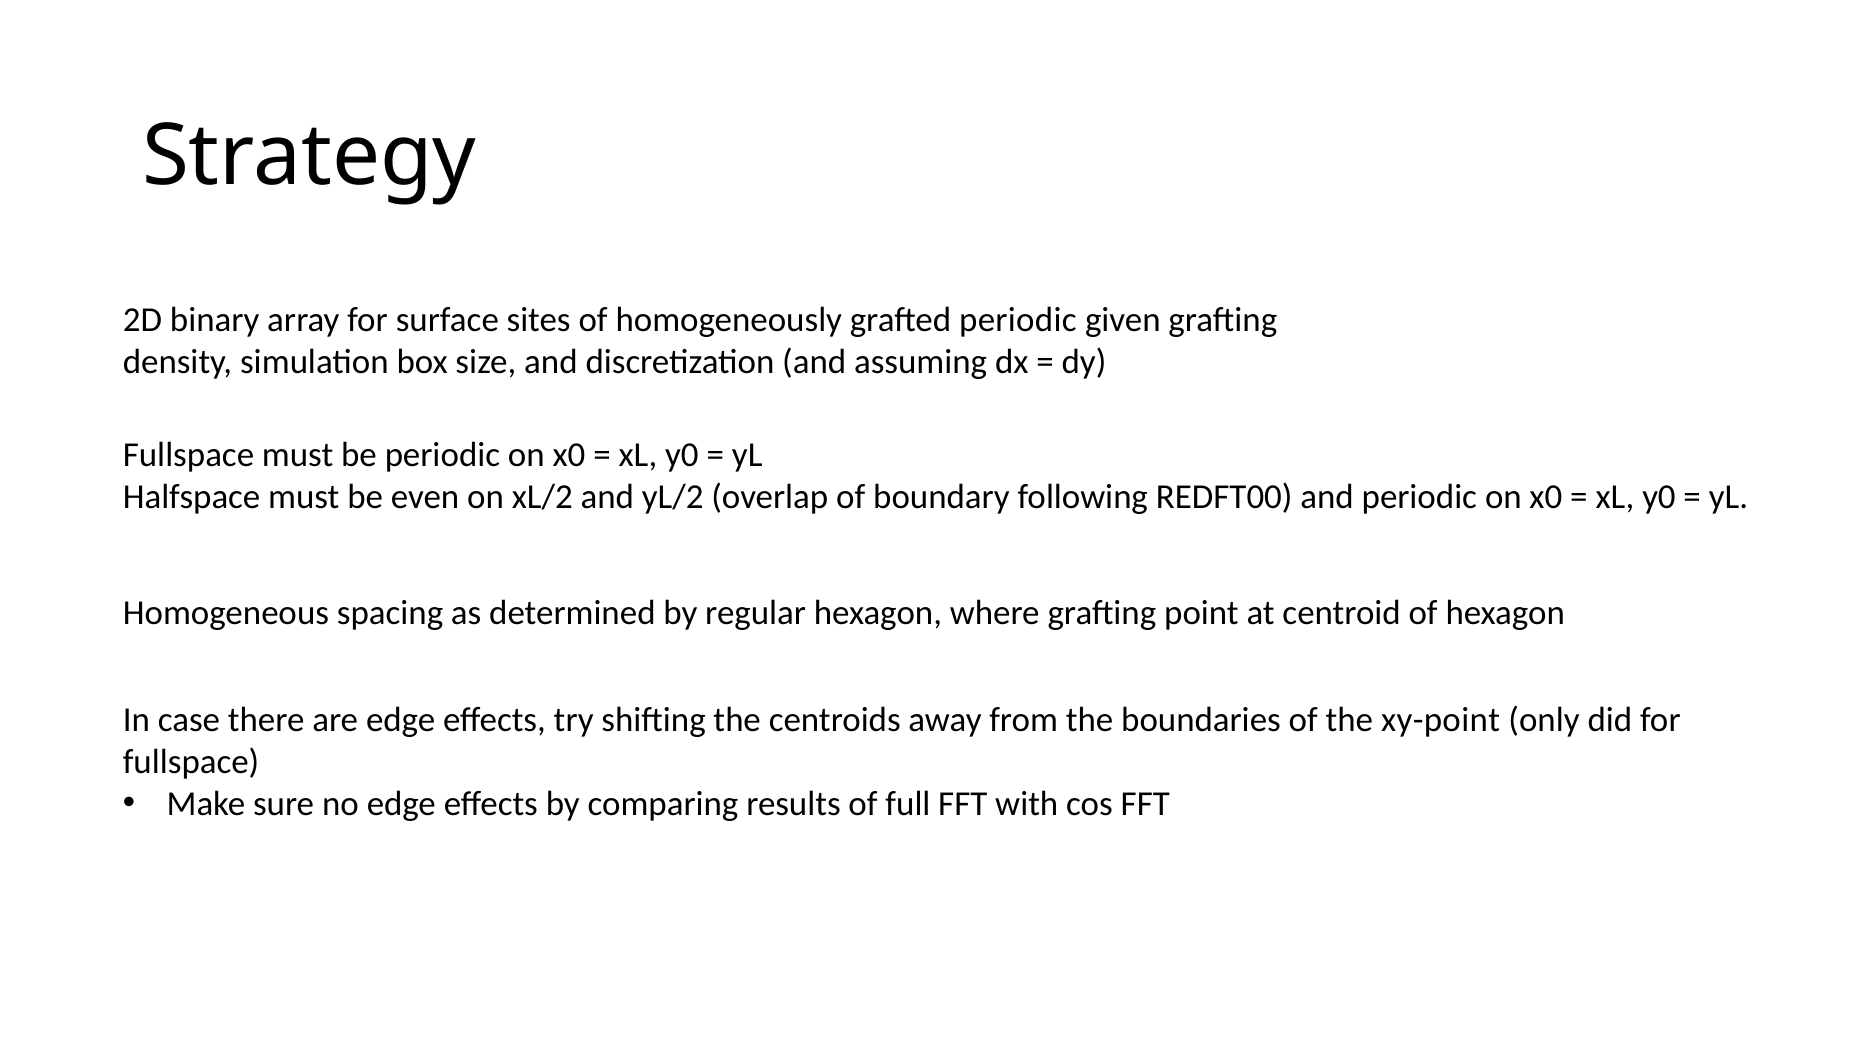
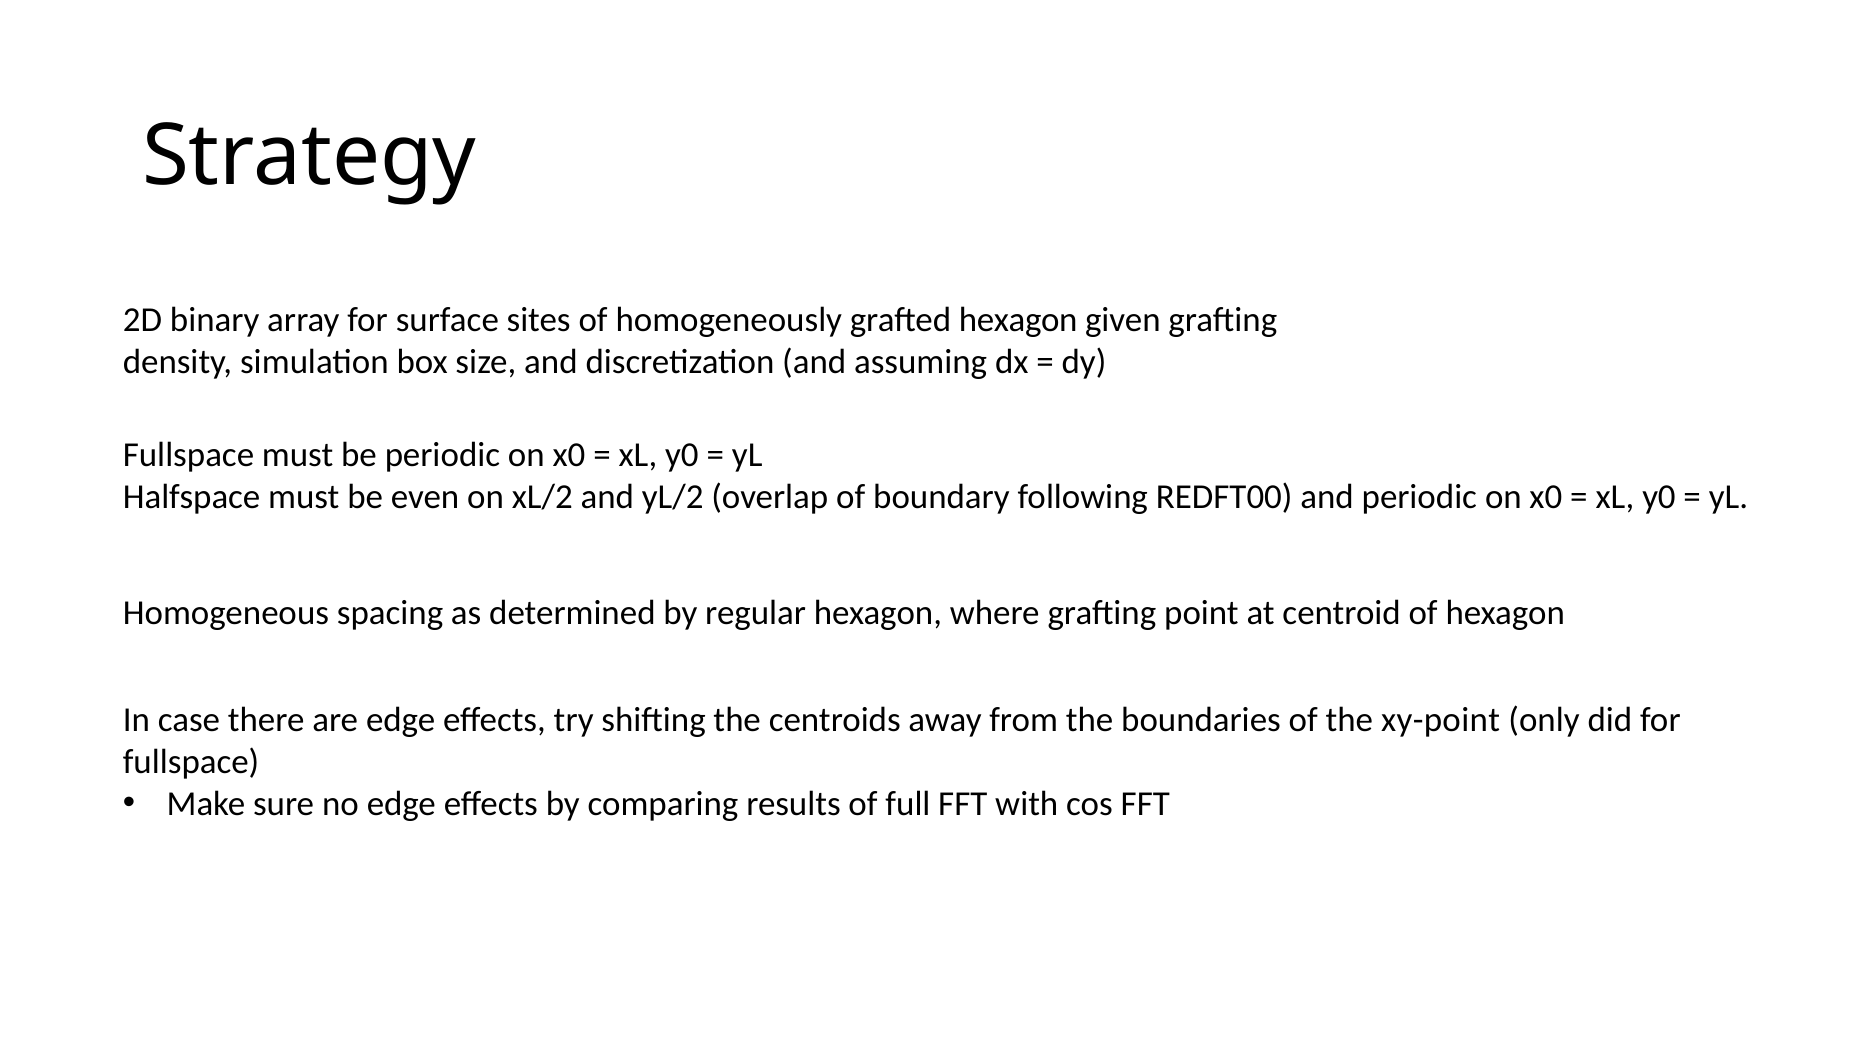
grafted periodic: periodic -> hexagon
